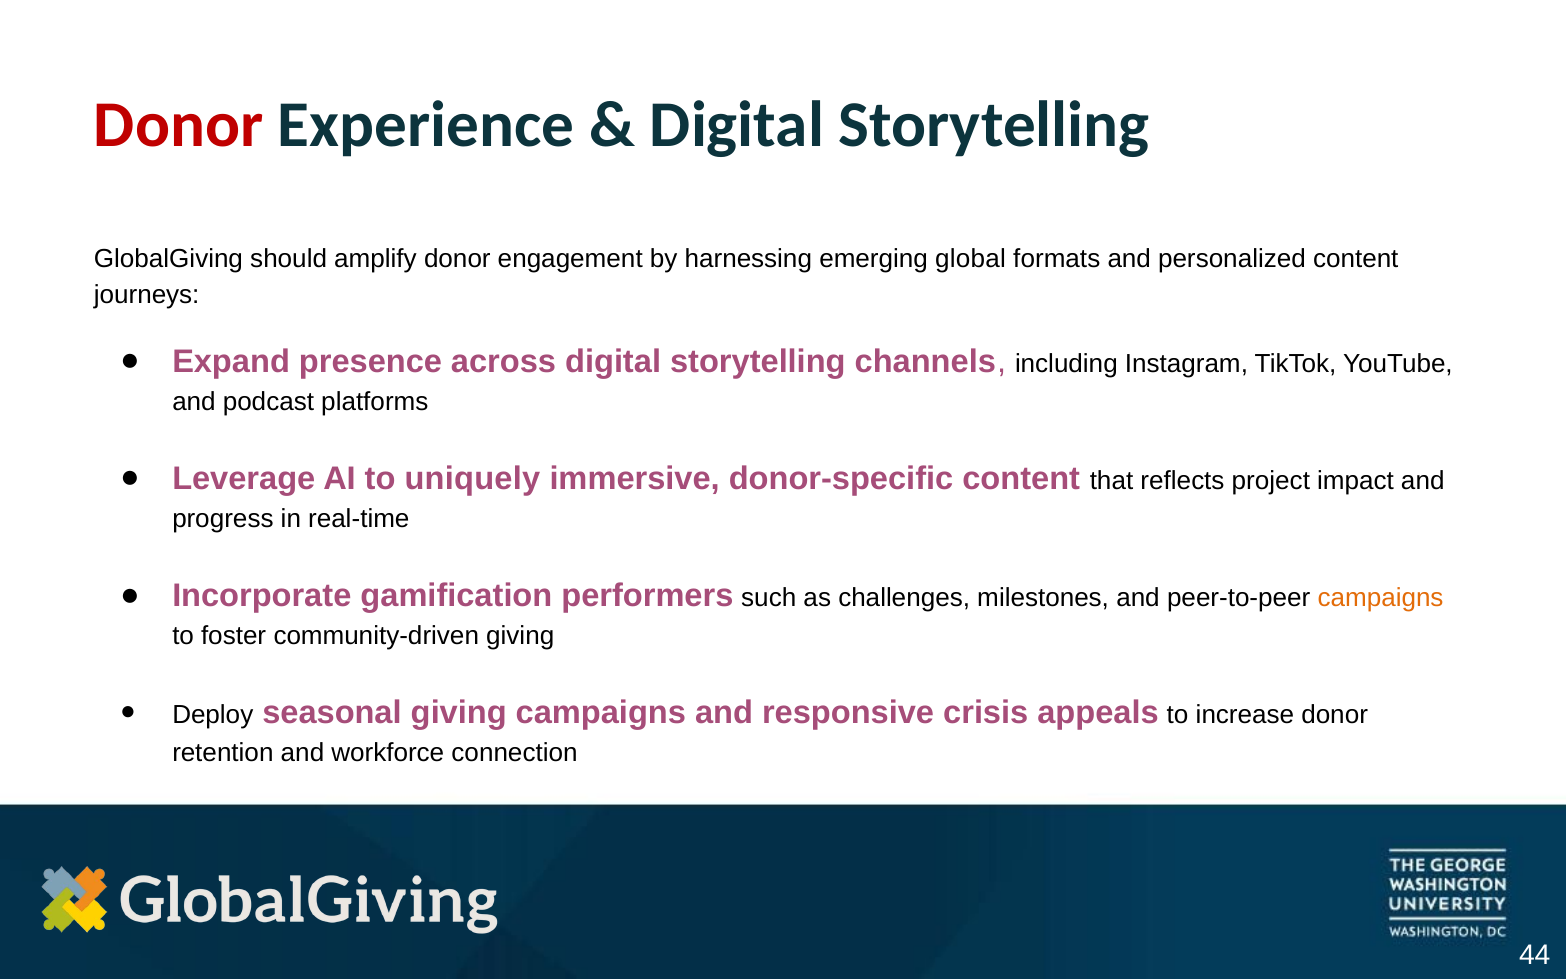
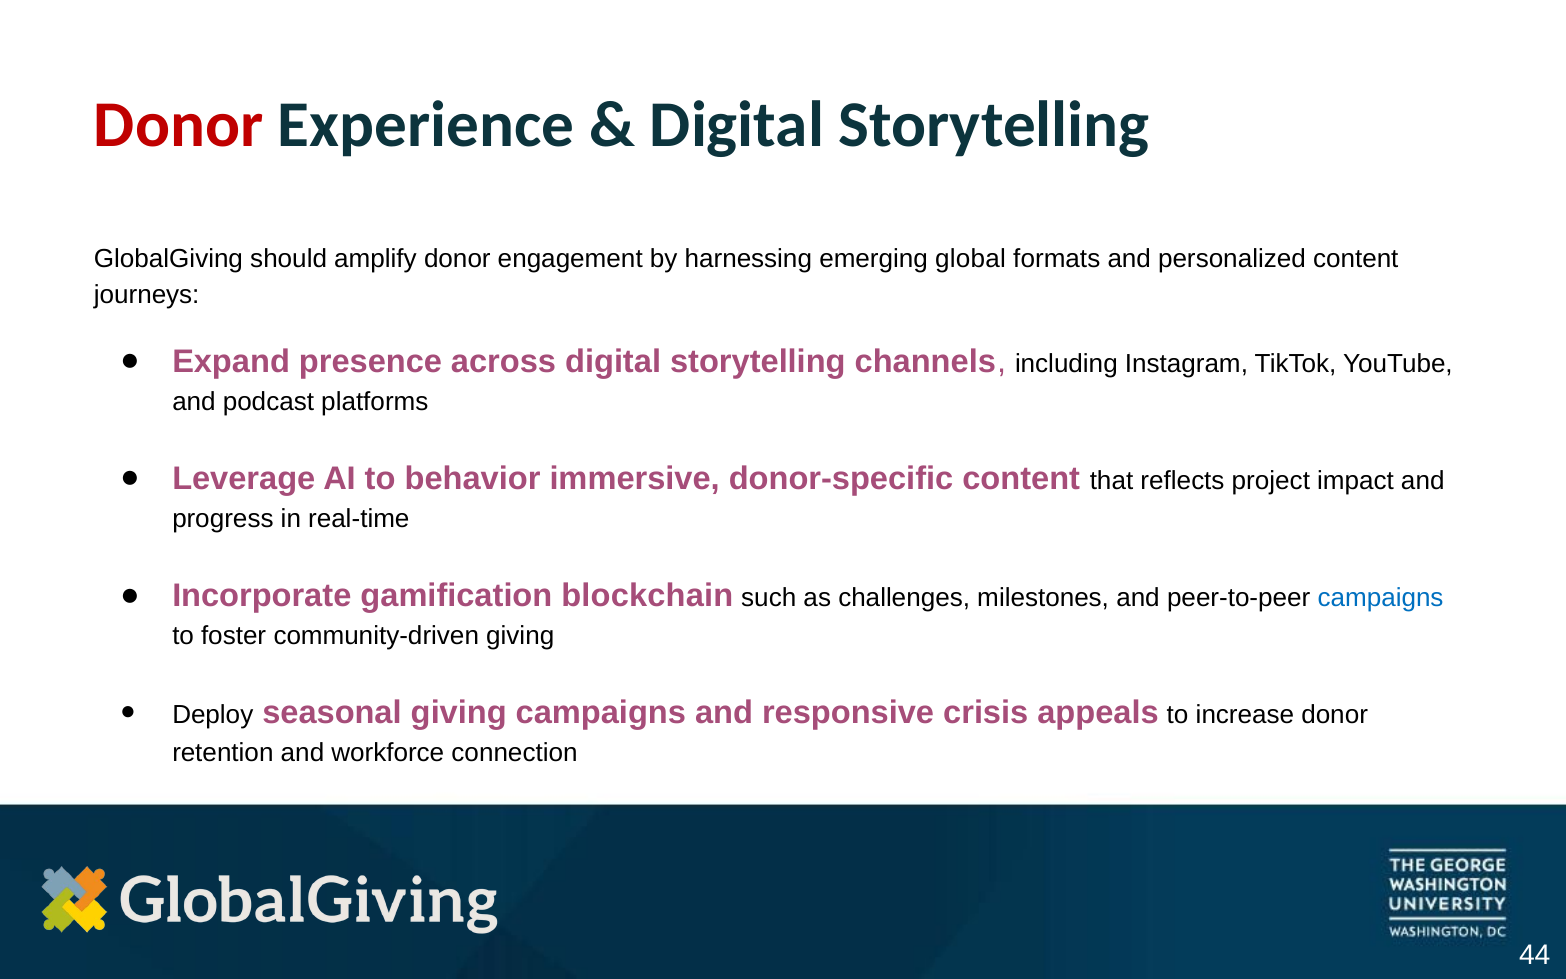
uniquely: uniquely -> behavior
performers: performers -> blockchain
campaigns at (1381, 598) colour: orange -> blue
